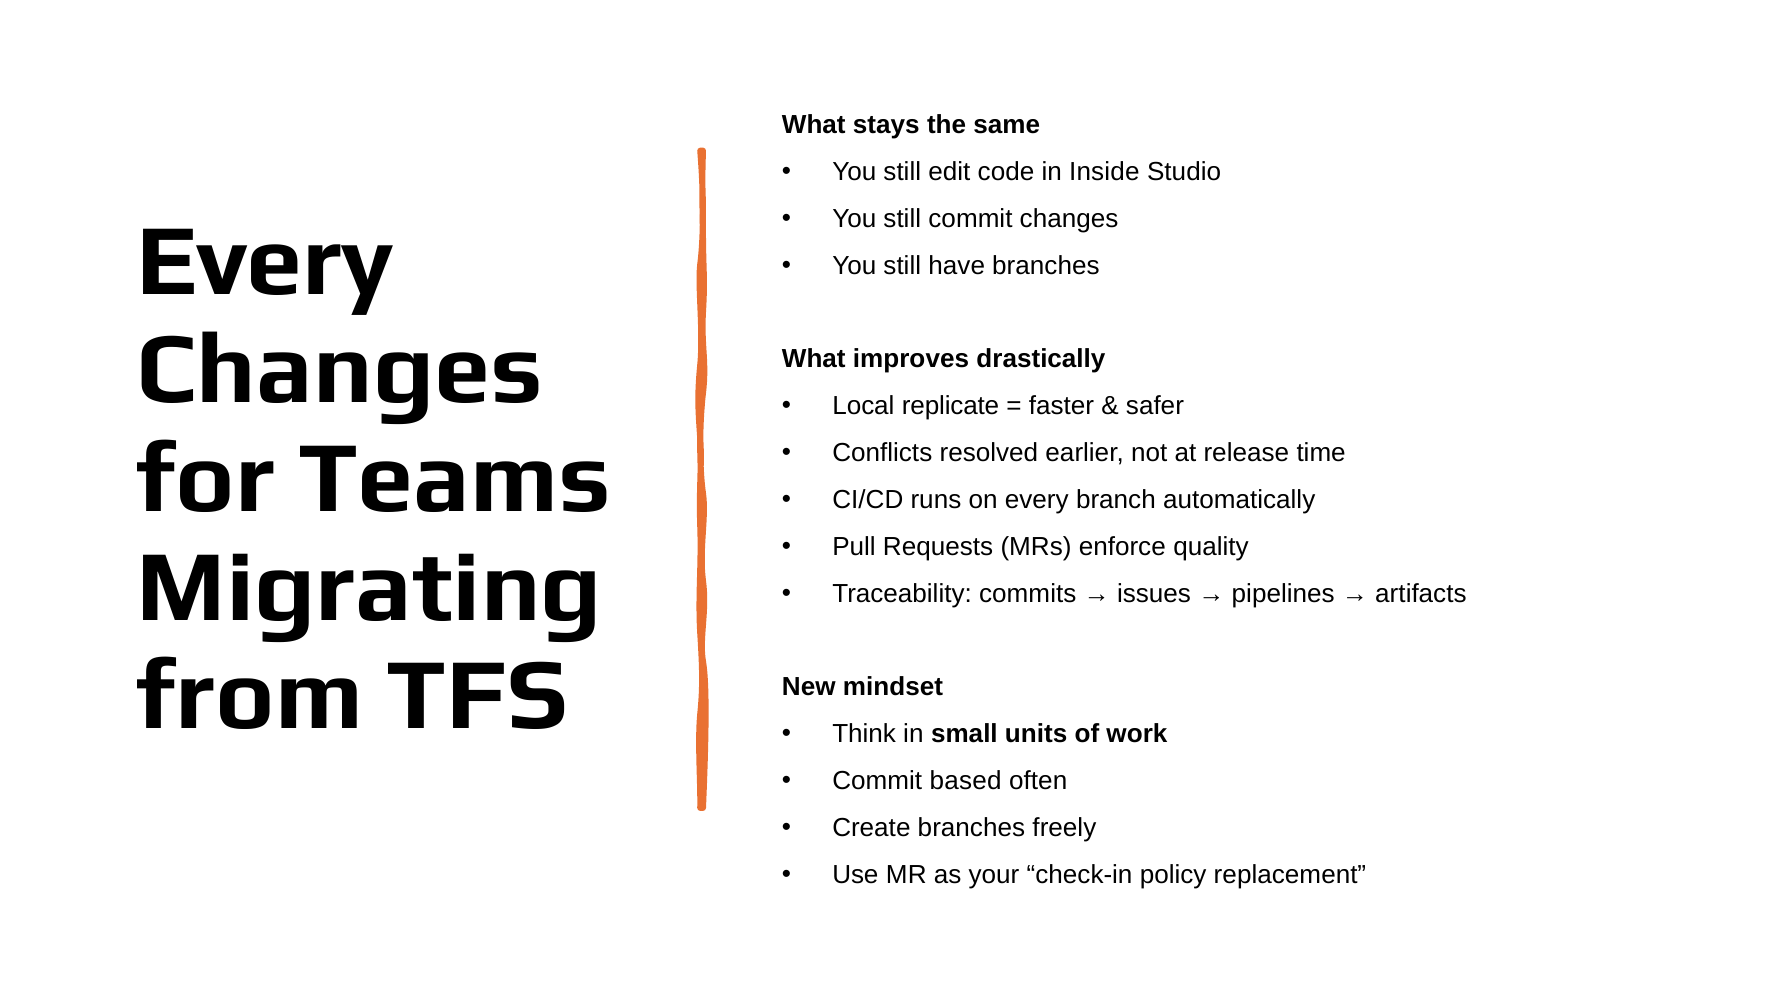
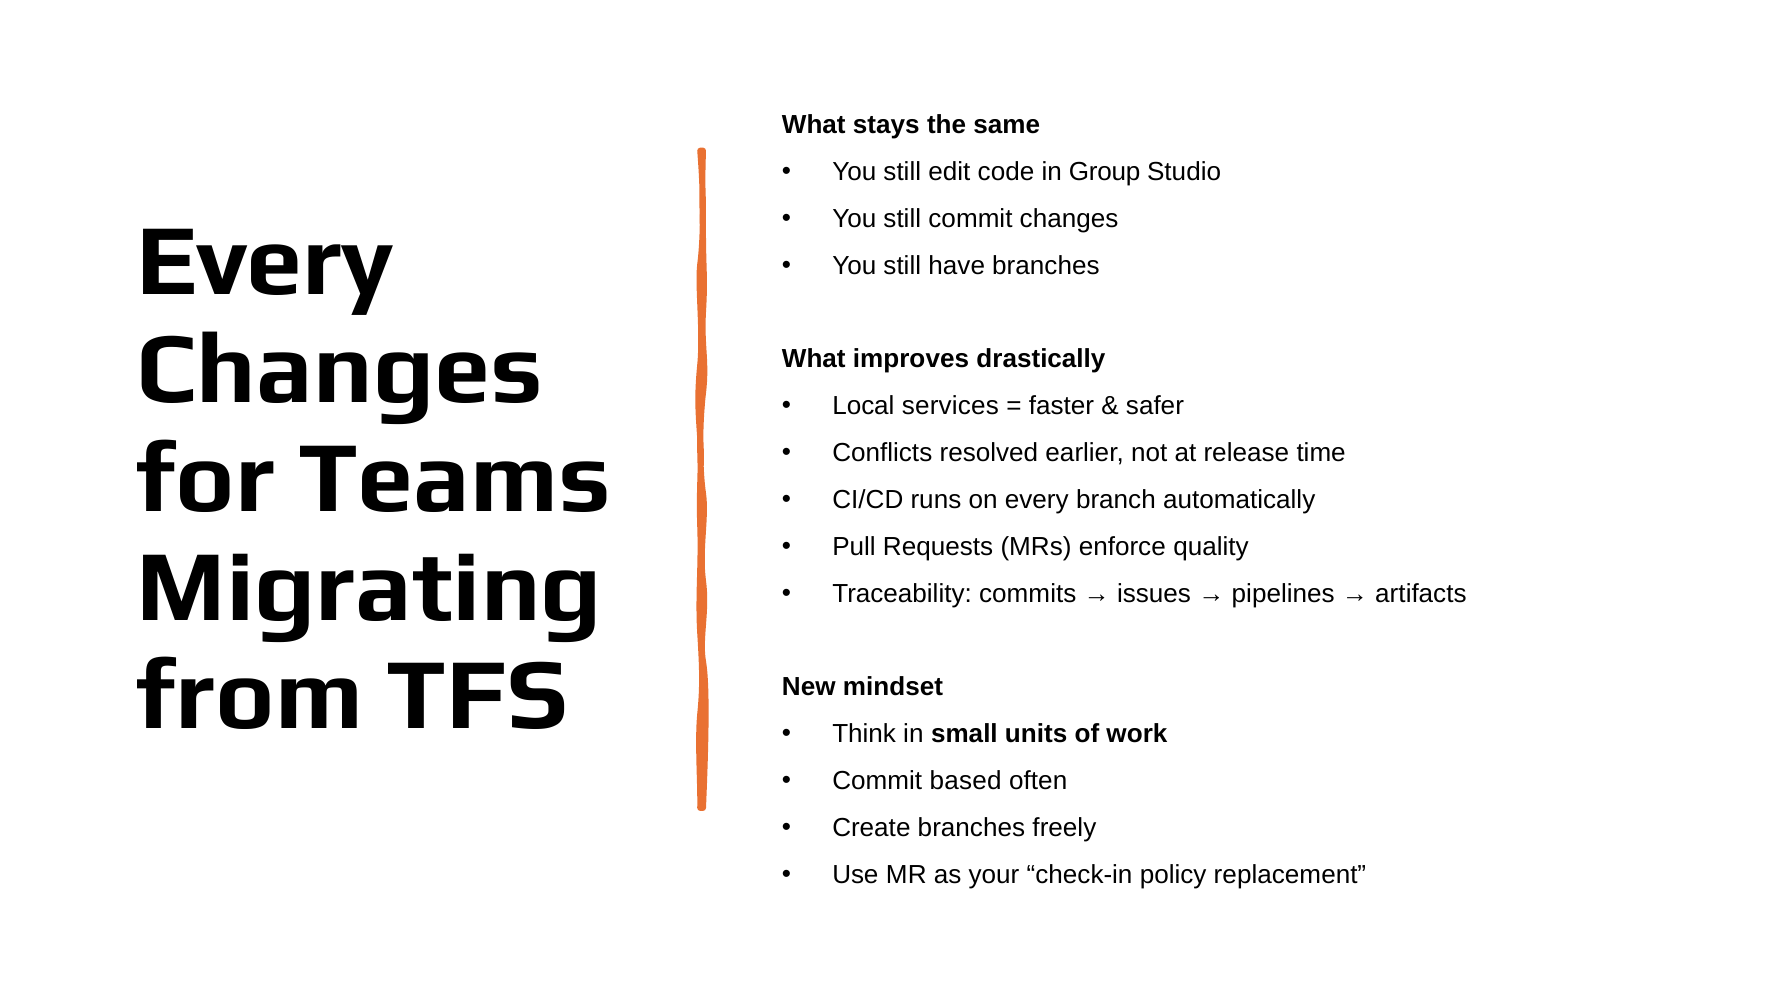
Inside: Inside -> Group
replicate: replicate -> services
